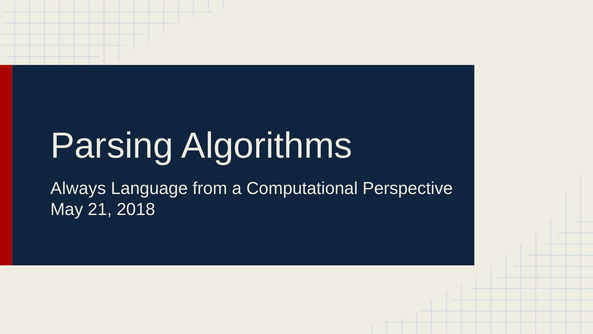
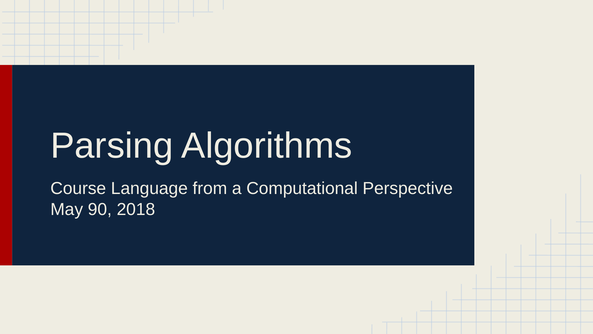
Always: Always -> Course
21: 21 -> 90
